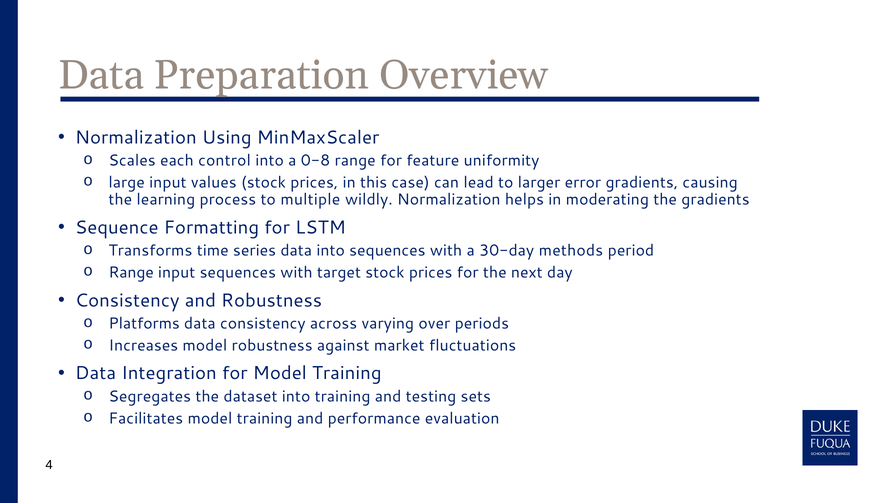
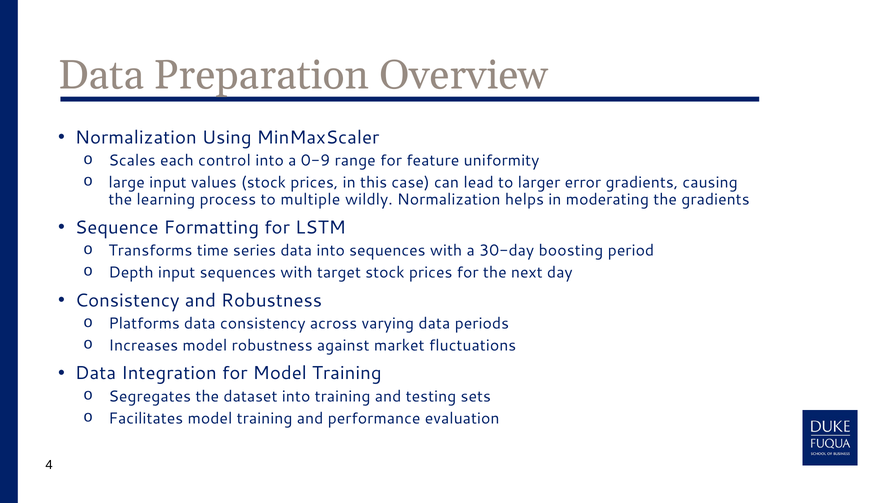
0-8: 0-8 -> 0-9
methods: methods -> boosting
Range at (131, 272): Range -> Depth
varying over: over -> data
